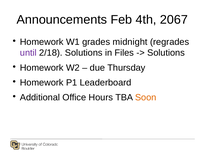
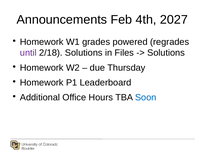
2067: 2067 -> 2027
midnight: midnight -> powered
Soon colour: orange -> blue
